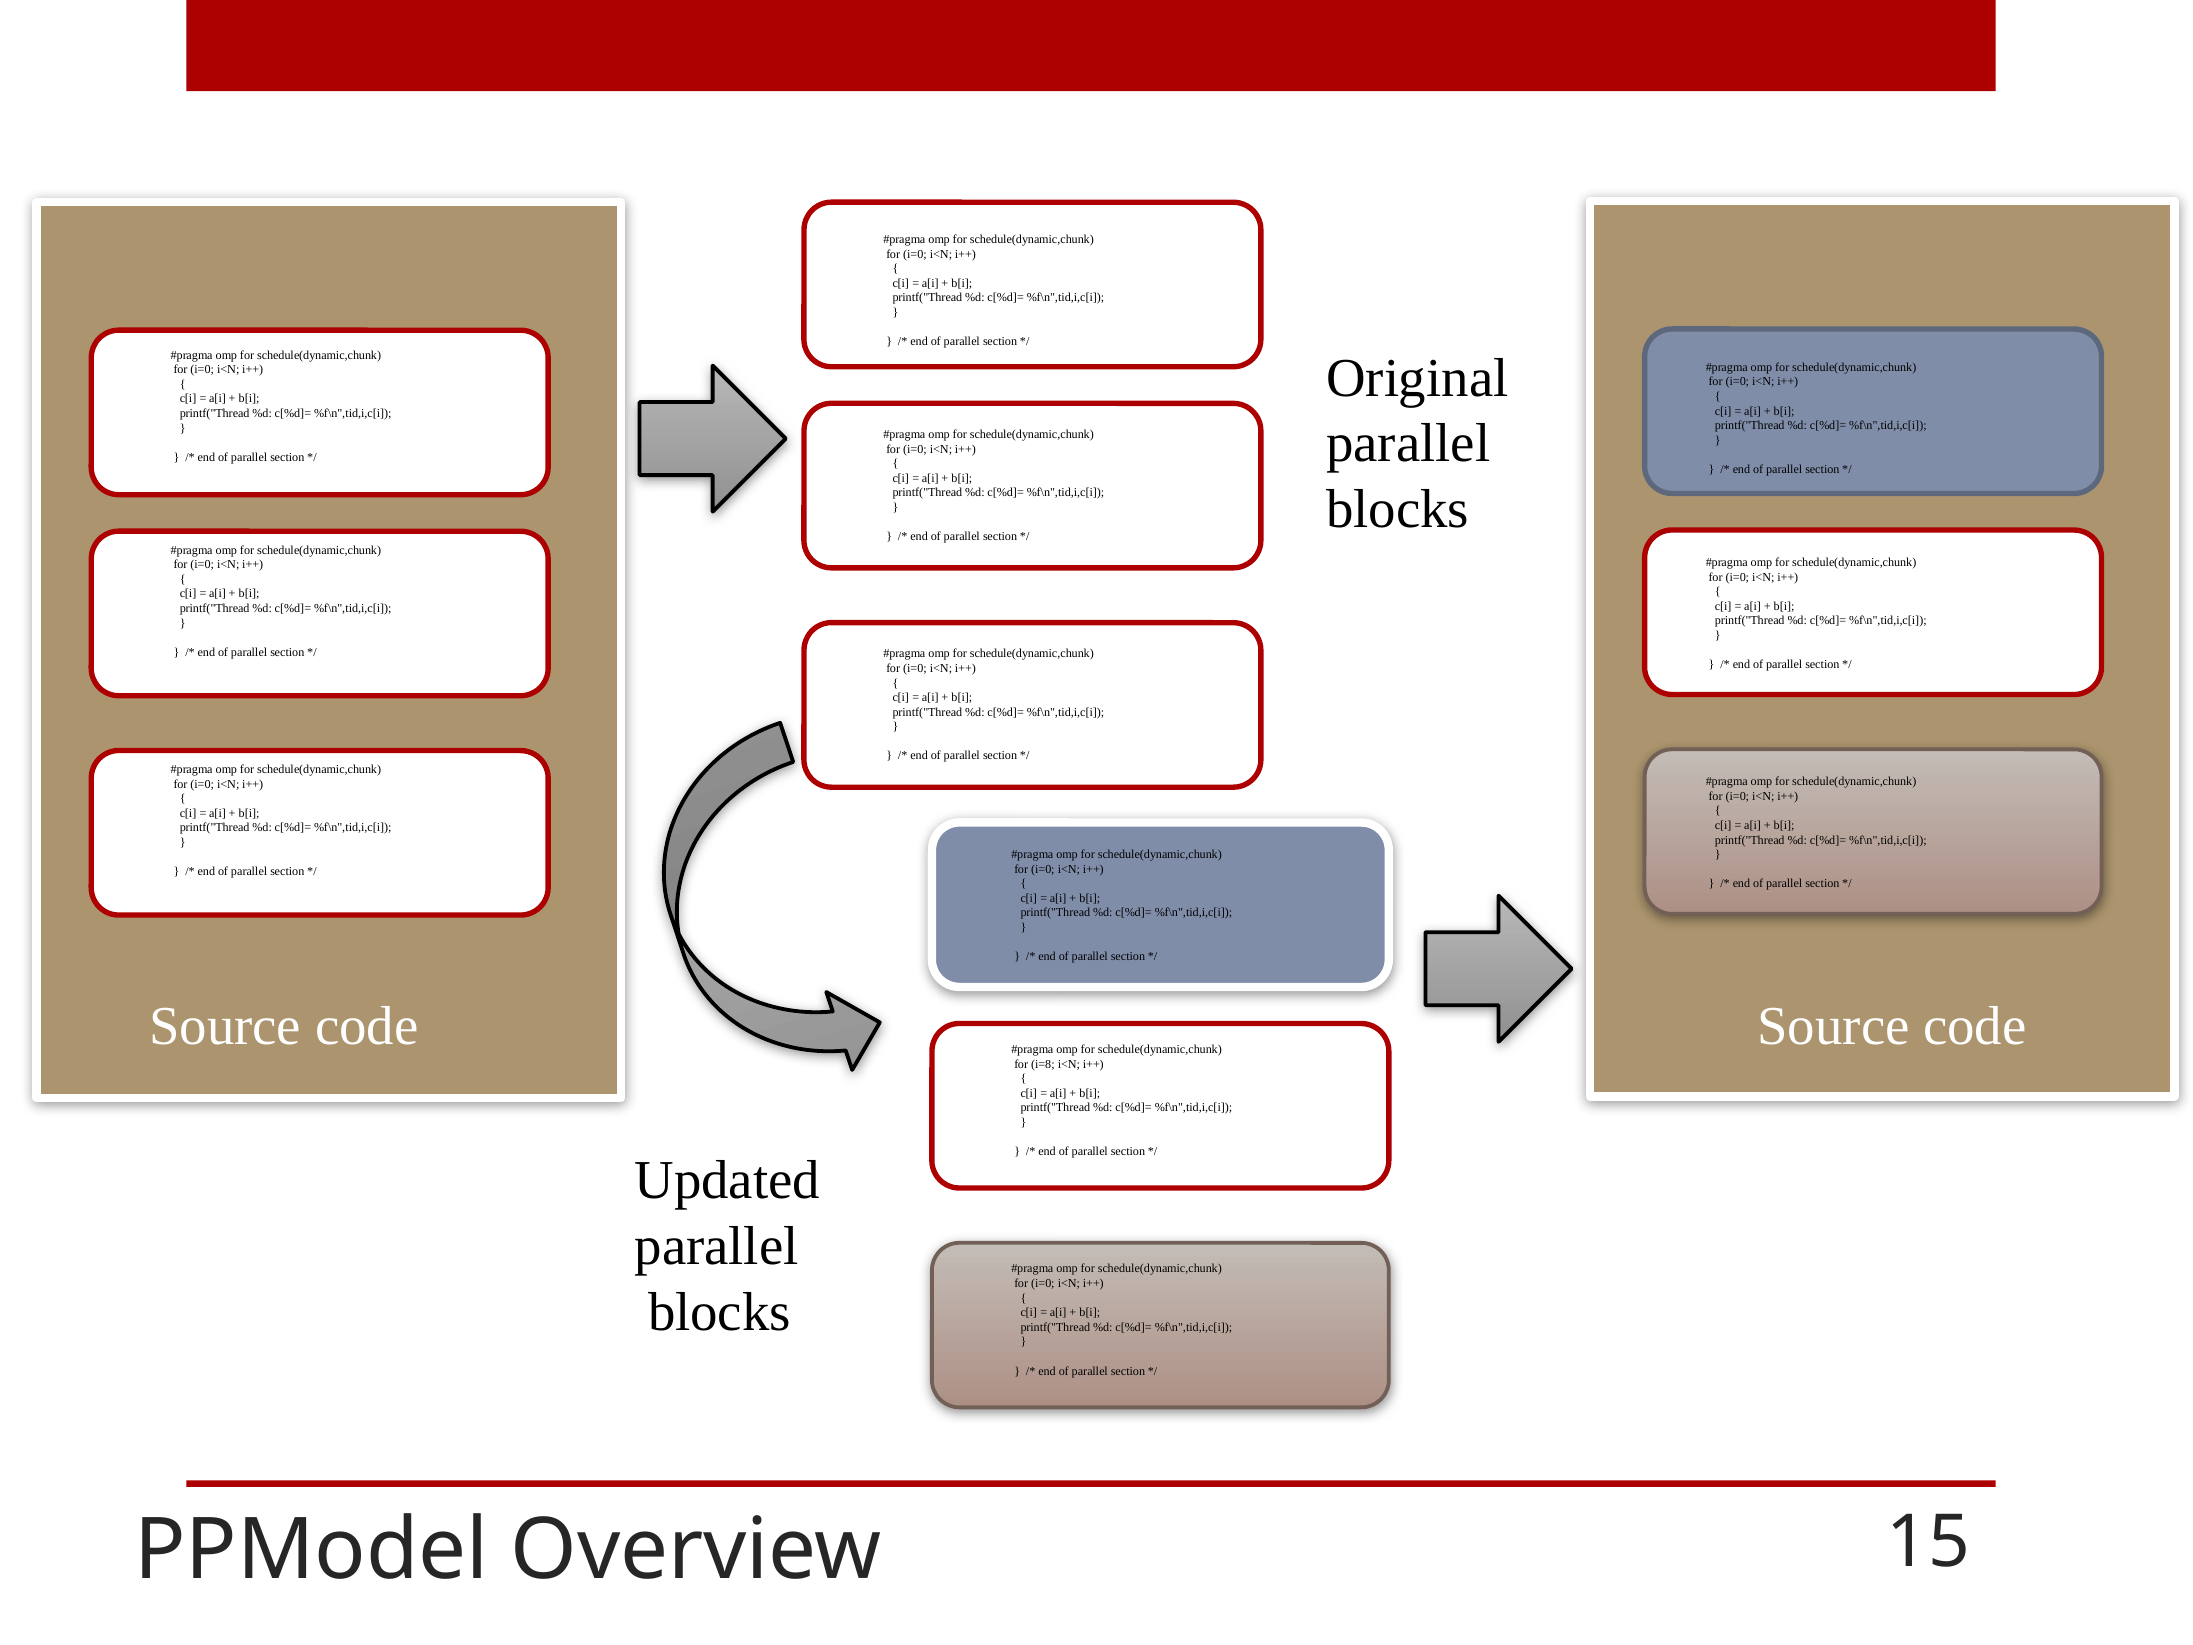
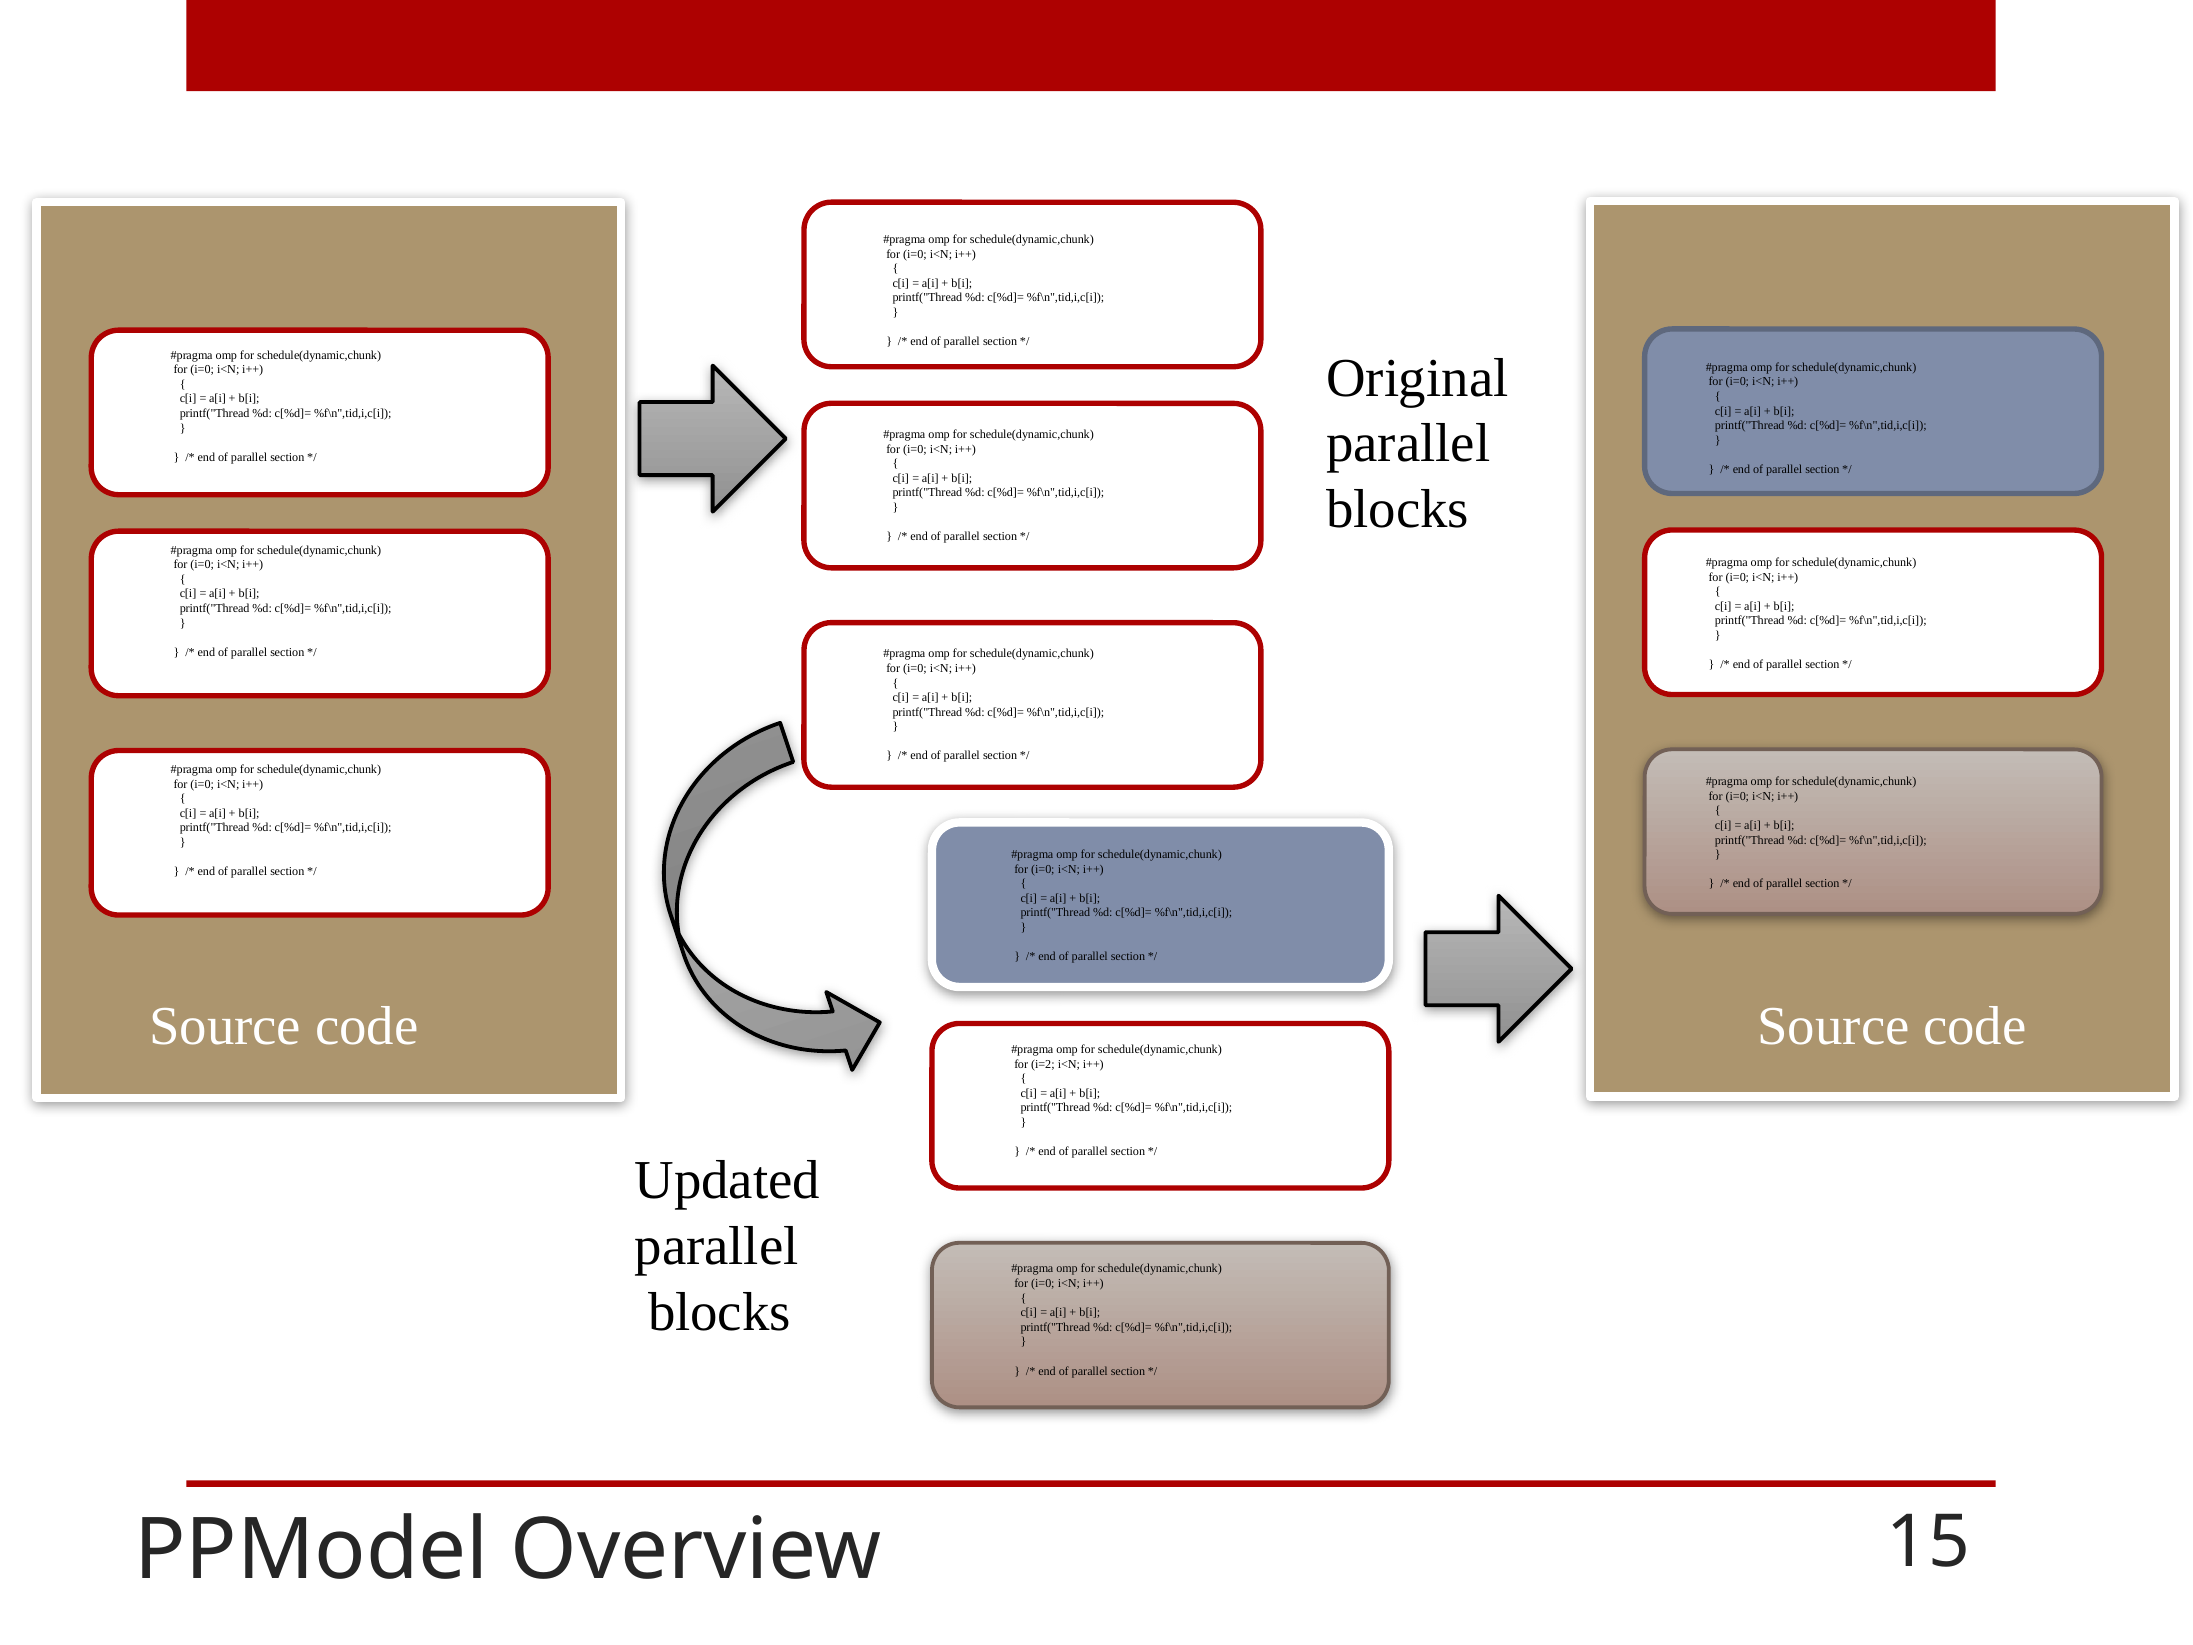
i=8: i=8 -> i=2
